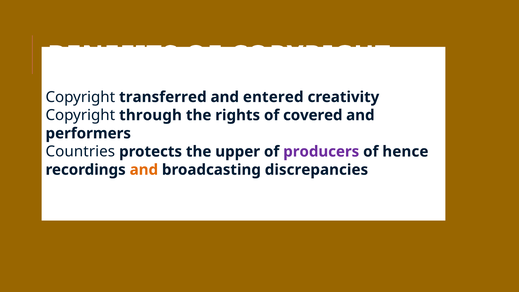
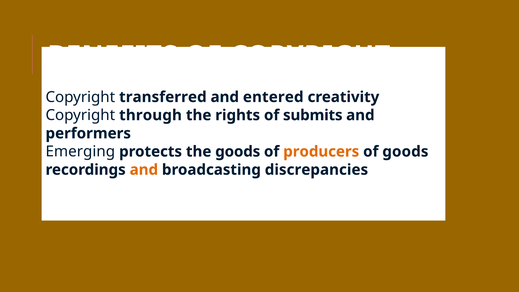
covered: covered -> submits
Countries: Countries -> Emerging
the upper: upper -> goods
producers colour: purple -> orange
of hence: hence -> goods
